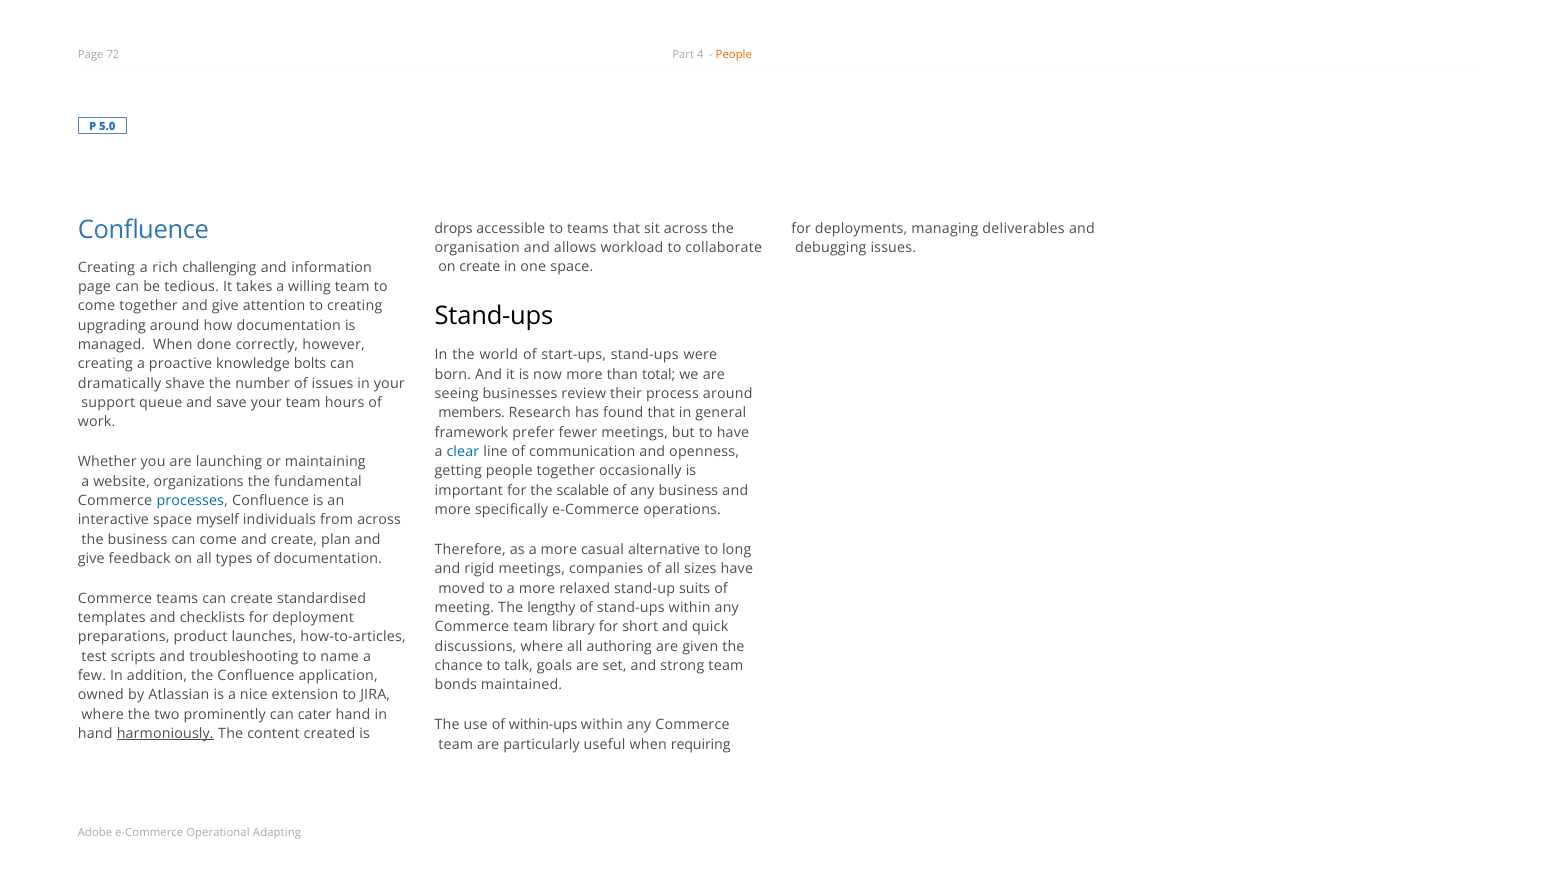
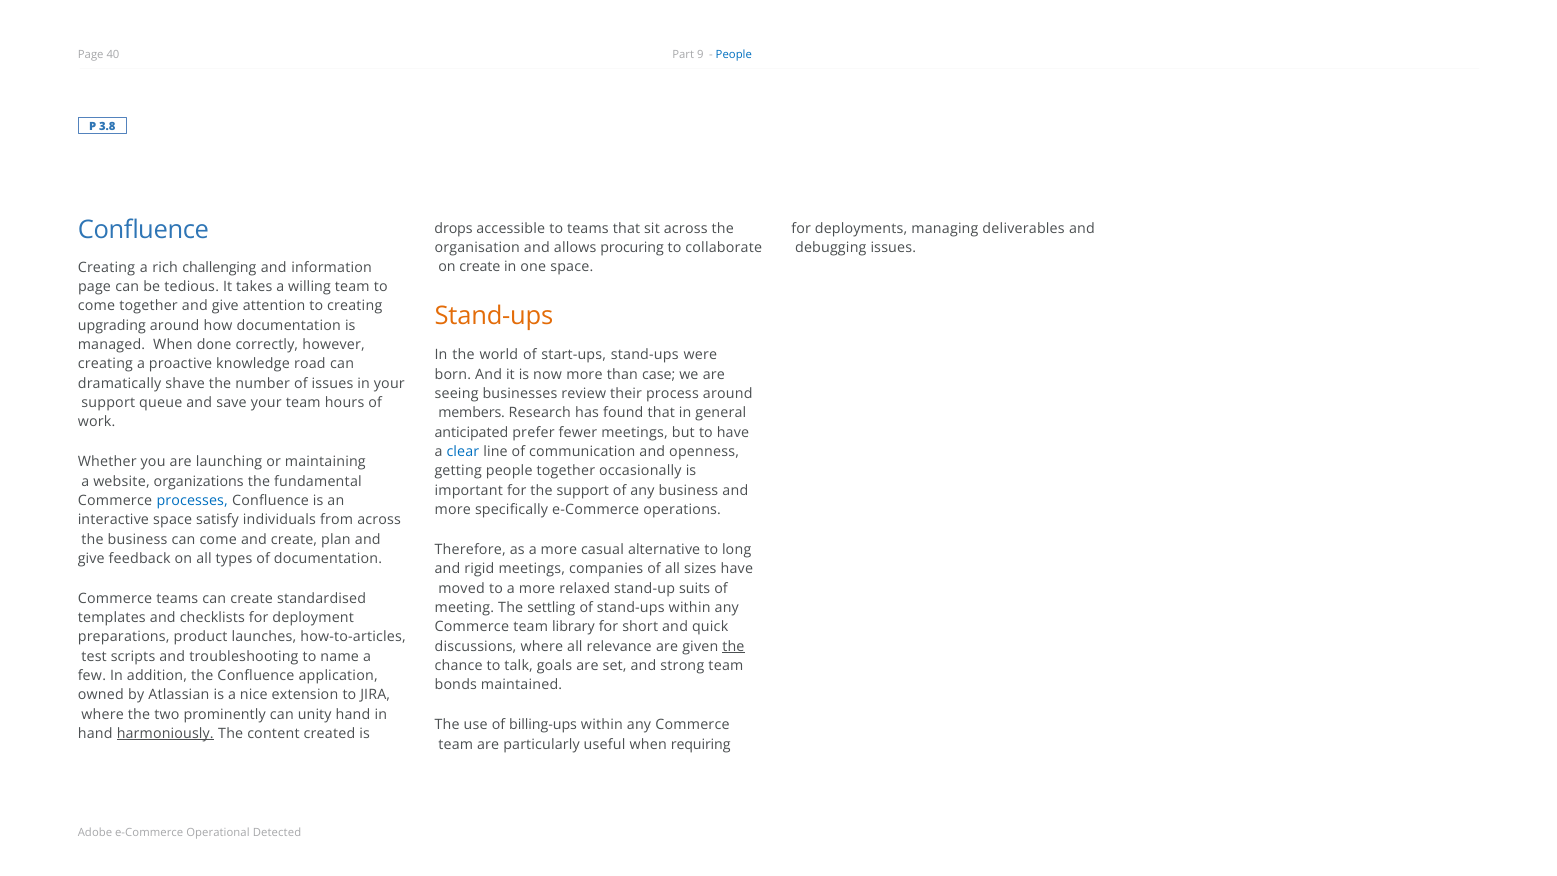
72: 72 -> 40
4: 4 -> 9
People at (734, 55) colour: orange -> blue
5.0: 5.0 -> 3.8
workload: workload -> procuring
Stand-ups at (494, 316) colour: black -> orange
bolts: bolts -> road
total: total -> case
framework: framework -> anticipated
the scalable: scalable -> support
myself: myself -> satisfy
lengthy: lengthy -> settling
authoring: authoring -> relevance
the at (733, 646) underline: none -> present
cater: cater -> unity
within-ups: within-ups -> billing-ups
Adapting: Adapting -> Detected
